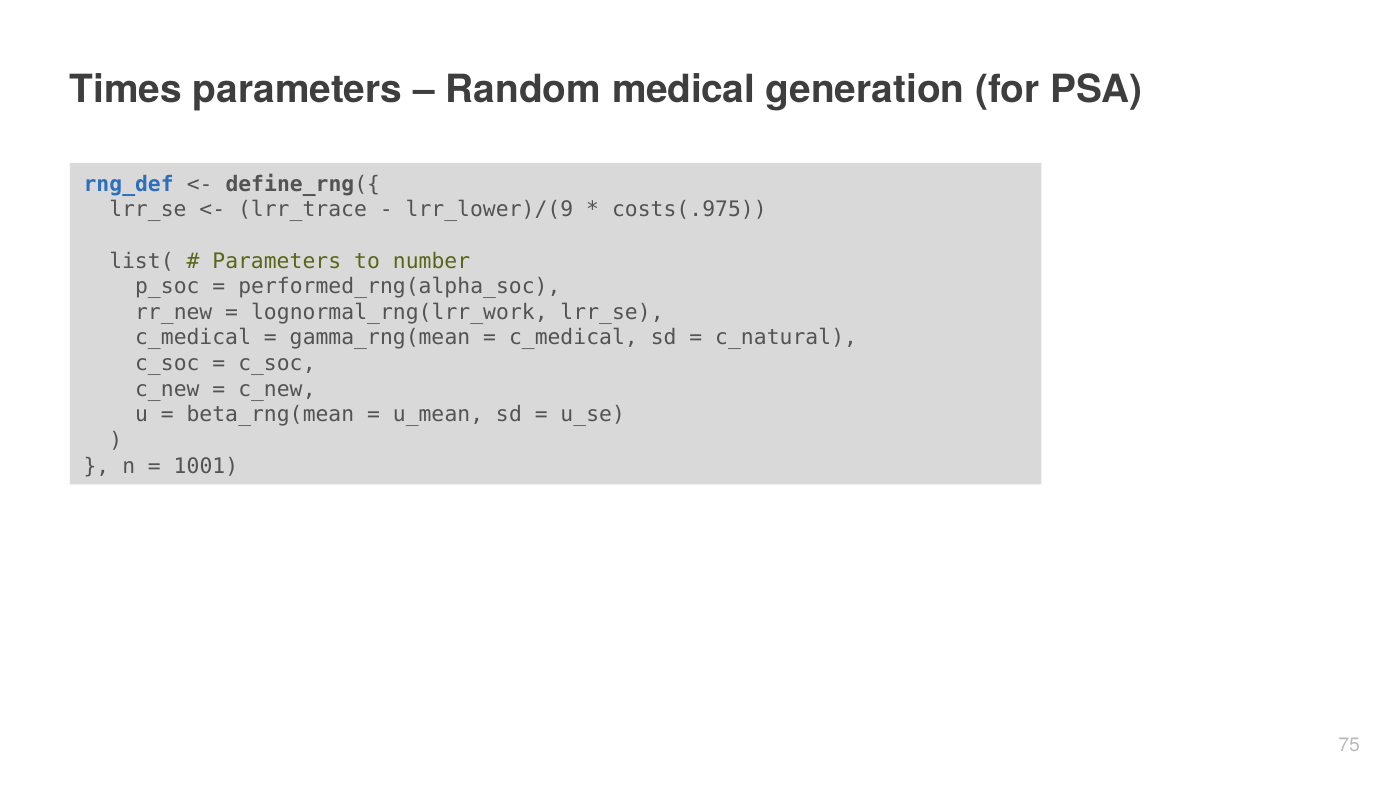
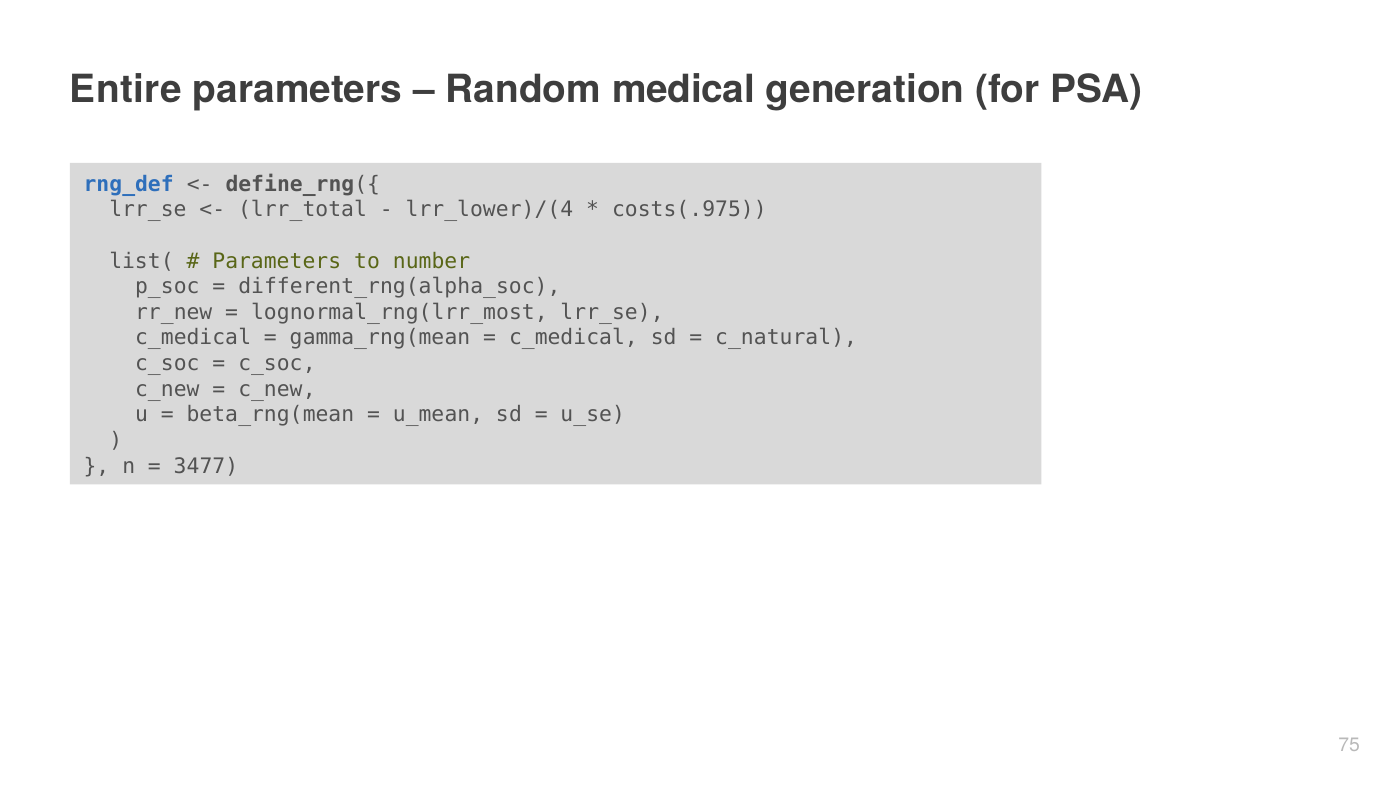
Times: Times -> Entire
lrr_trace: lrr_trace -> lrr_total
lrr_lower)/(9: lrr_lower)/(9 -> lrr_lower)/(4
performed_rng(alpha_soc: performed_rng(alpha_soc -> different_rng(alpha_soc
lognormal_rng(lrr_work: lognormal_rng(lrr_work -> lognormal_rng(lrr_most
1001: 1001 -> 3477
